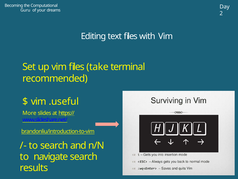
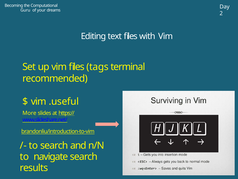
take: take -> tags
